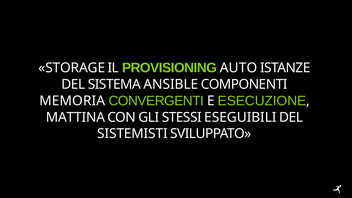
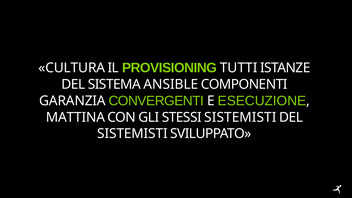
STORAGE: STORAGE -> CULTURA
AUTO: AUTO -> TUTTI
MEMORIA: MEMORIA -> GARANZIA
STESSI ESEGUIBILI: ESEGUIBILI -> SISTEMISTI
